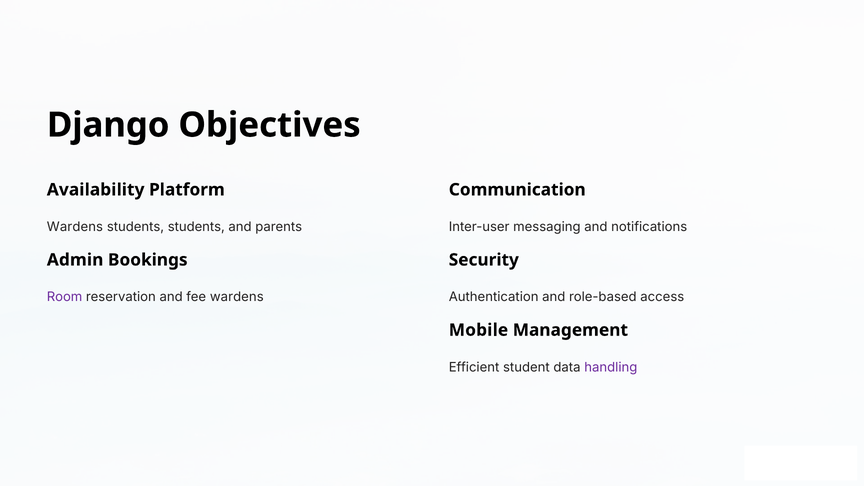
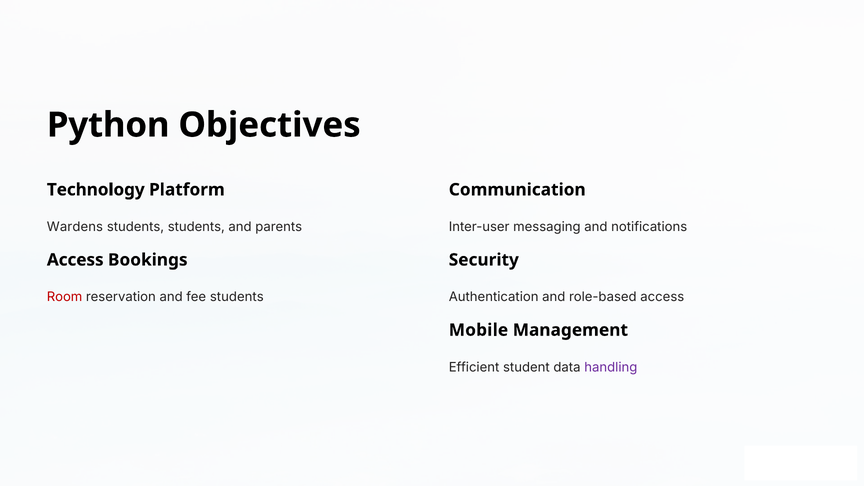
Django: Django -> Python
Availability: Availability -> Technology
Admin at (75, 260): Admin -> Access
Room colour: purple -> red
fee wardens: wardens -> students
